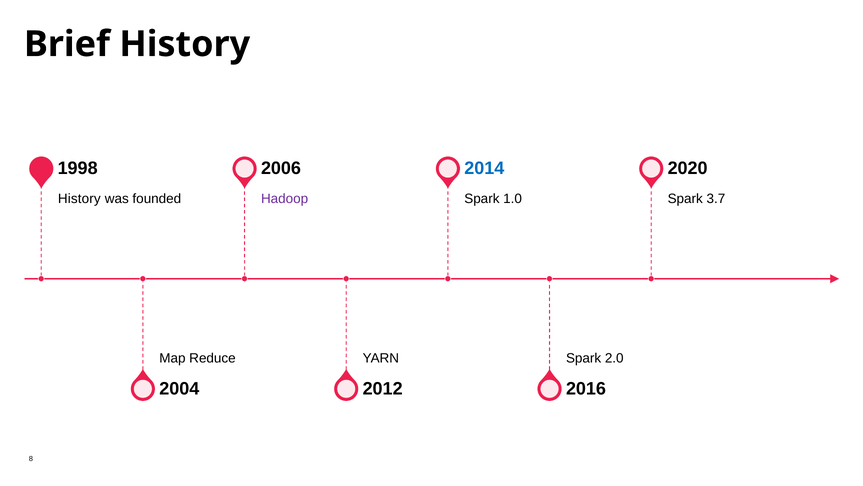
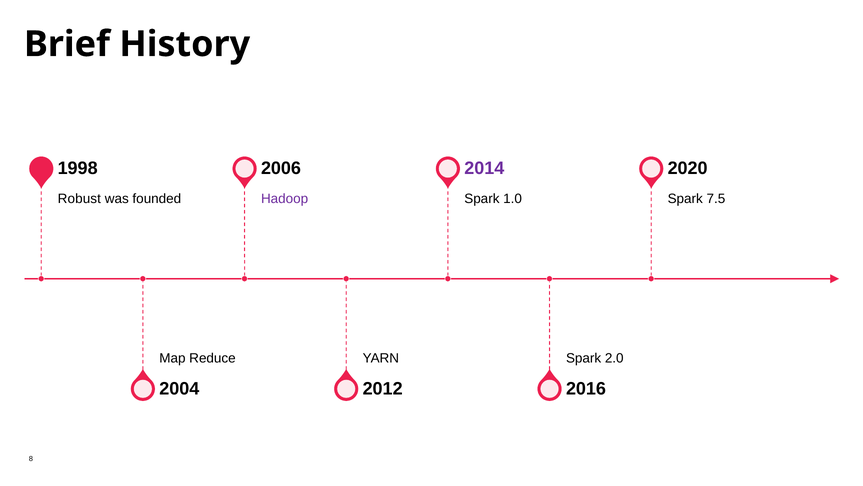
2014 colour: blue -> purple
History at (79, 199): History -> Robust
3.7: 3.7 -> 7.5
